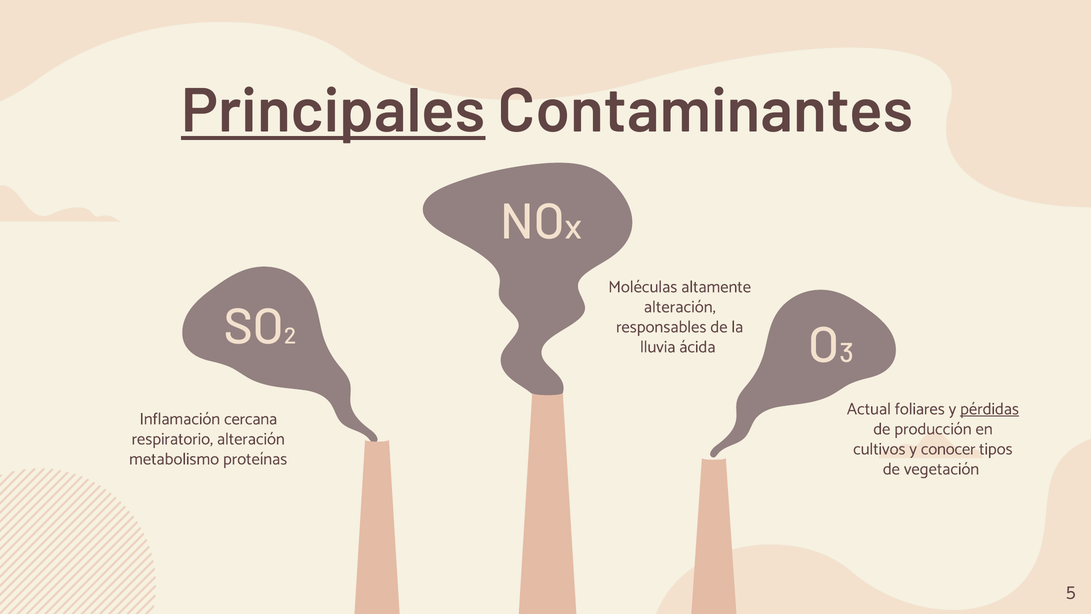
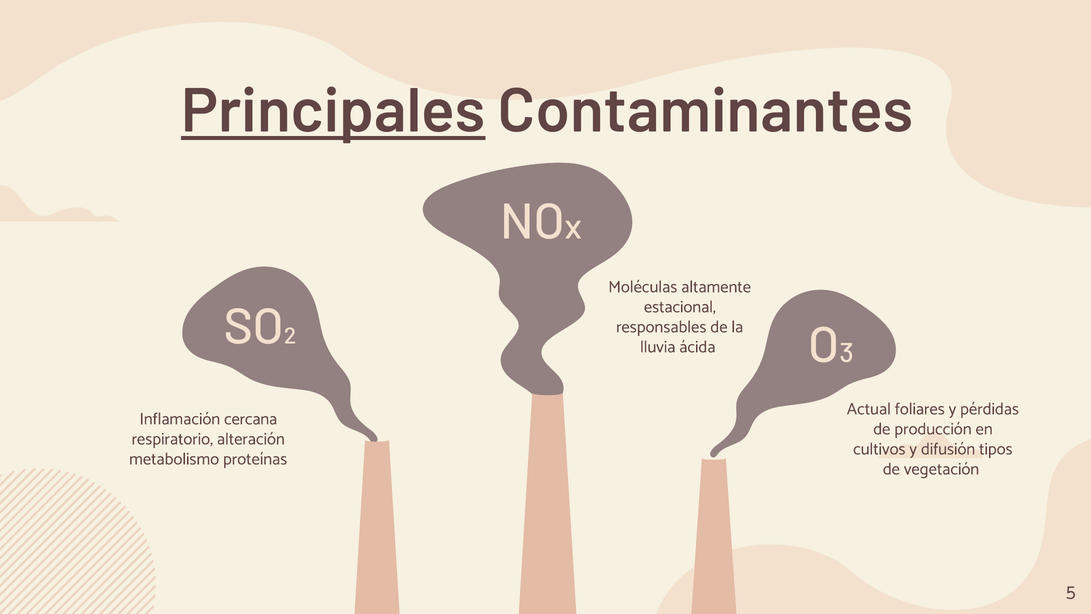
alteración at (680, 307): alteración -> estacional
pérdidas underline: present -> none
conocer: conocer -> difusión
